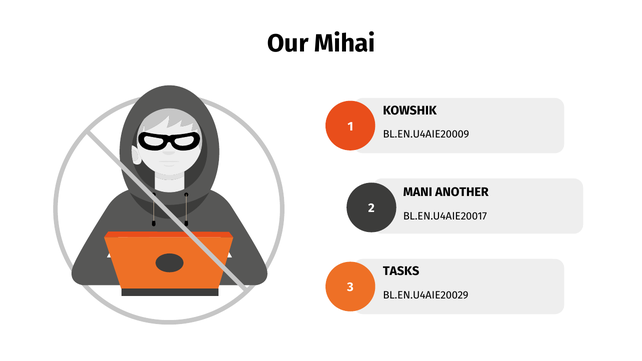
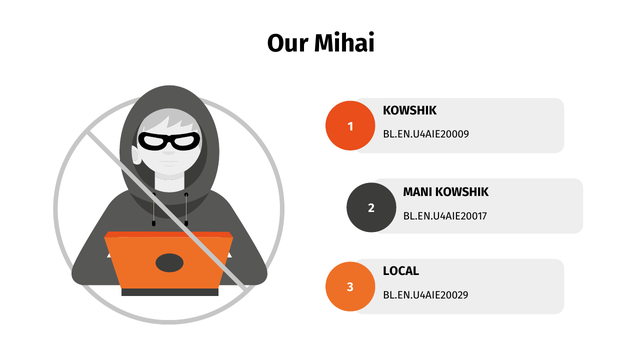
MANI ANOTHER: ANOTHER -> KOWSHIK
TASKS: TASKS -> LOCAL
